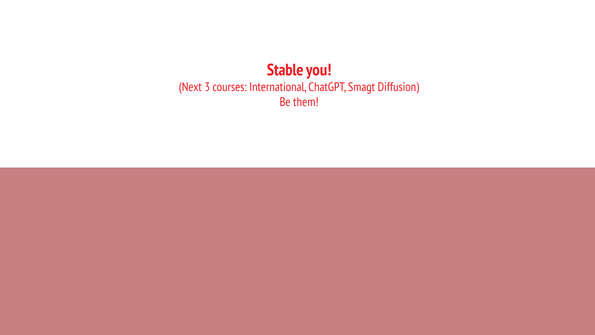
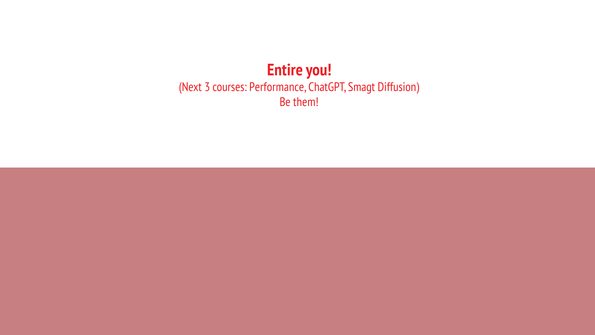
Stable: Stable -> Entire
International: International -> Performance
